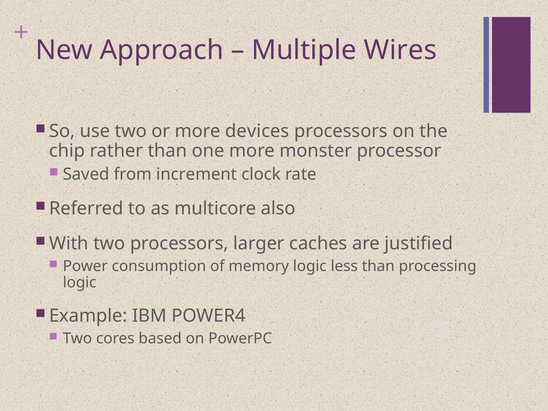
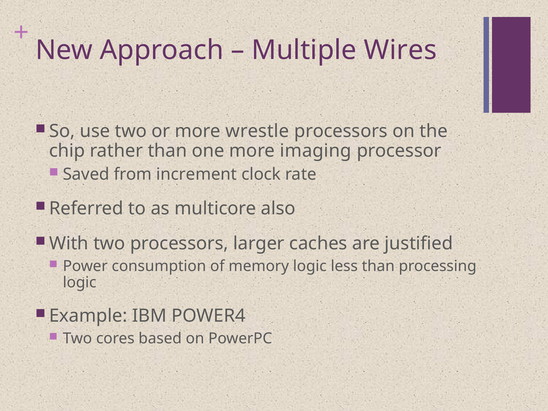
devices: devices -> wrestle
monster: monster -> imaging
